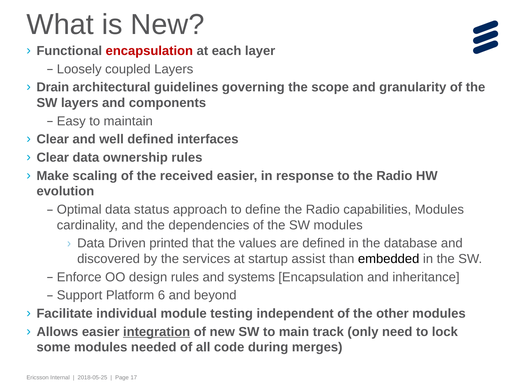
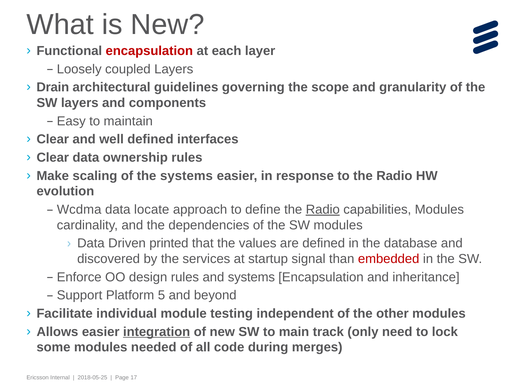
the received: received -> systems
Optimal: Optimal -> Wcdma
status: status -> locate
Radio at (323, 210) underline: none -> present
assist: assist -> signal
embedded colour: black -> red
6: 6 -> 5
